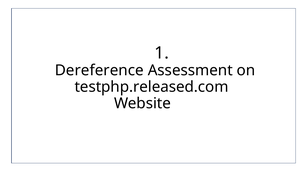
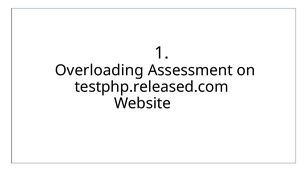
Dereference: Dereference -> Overloading
